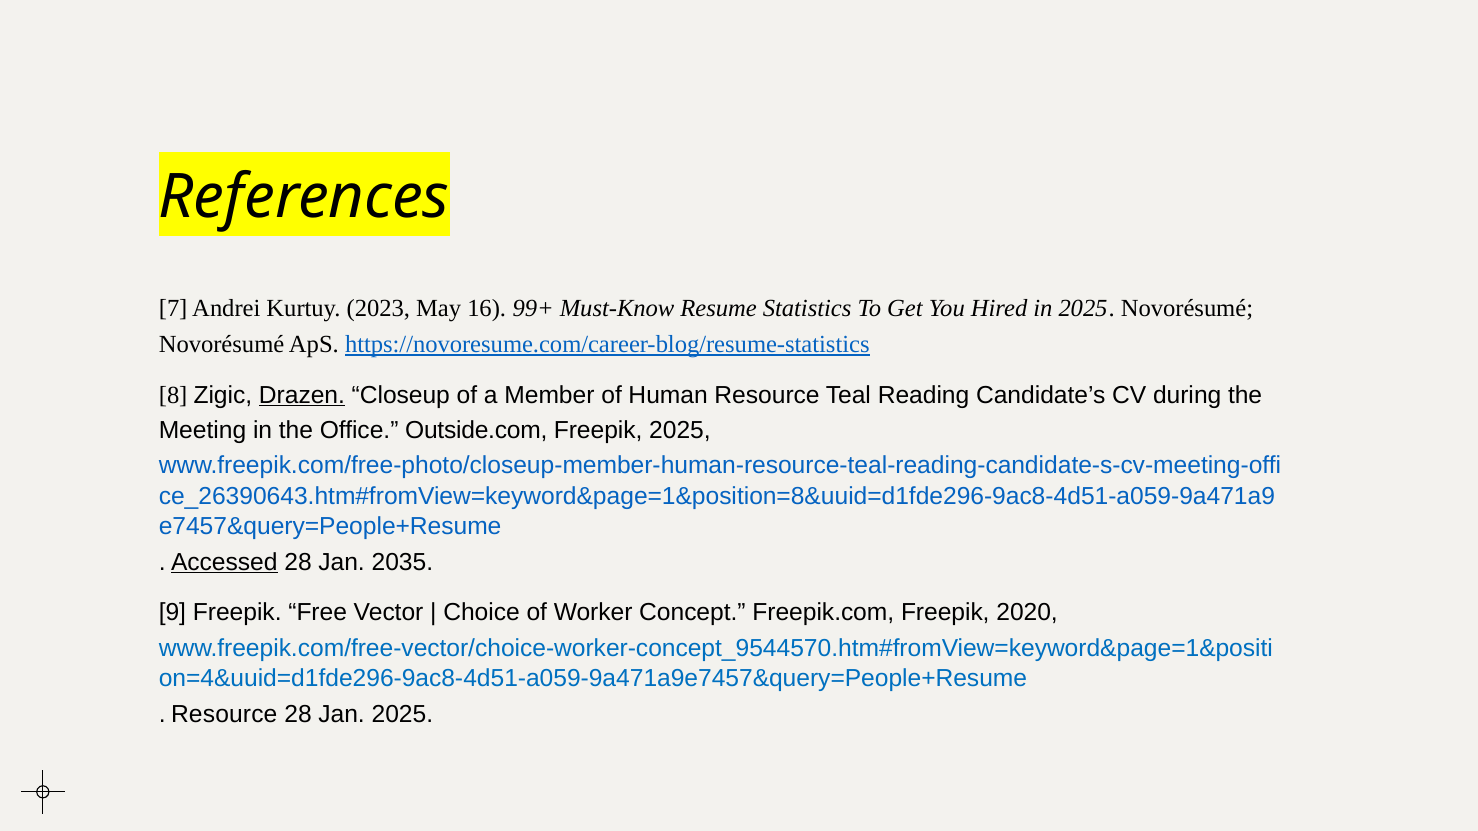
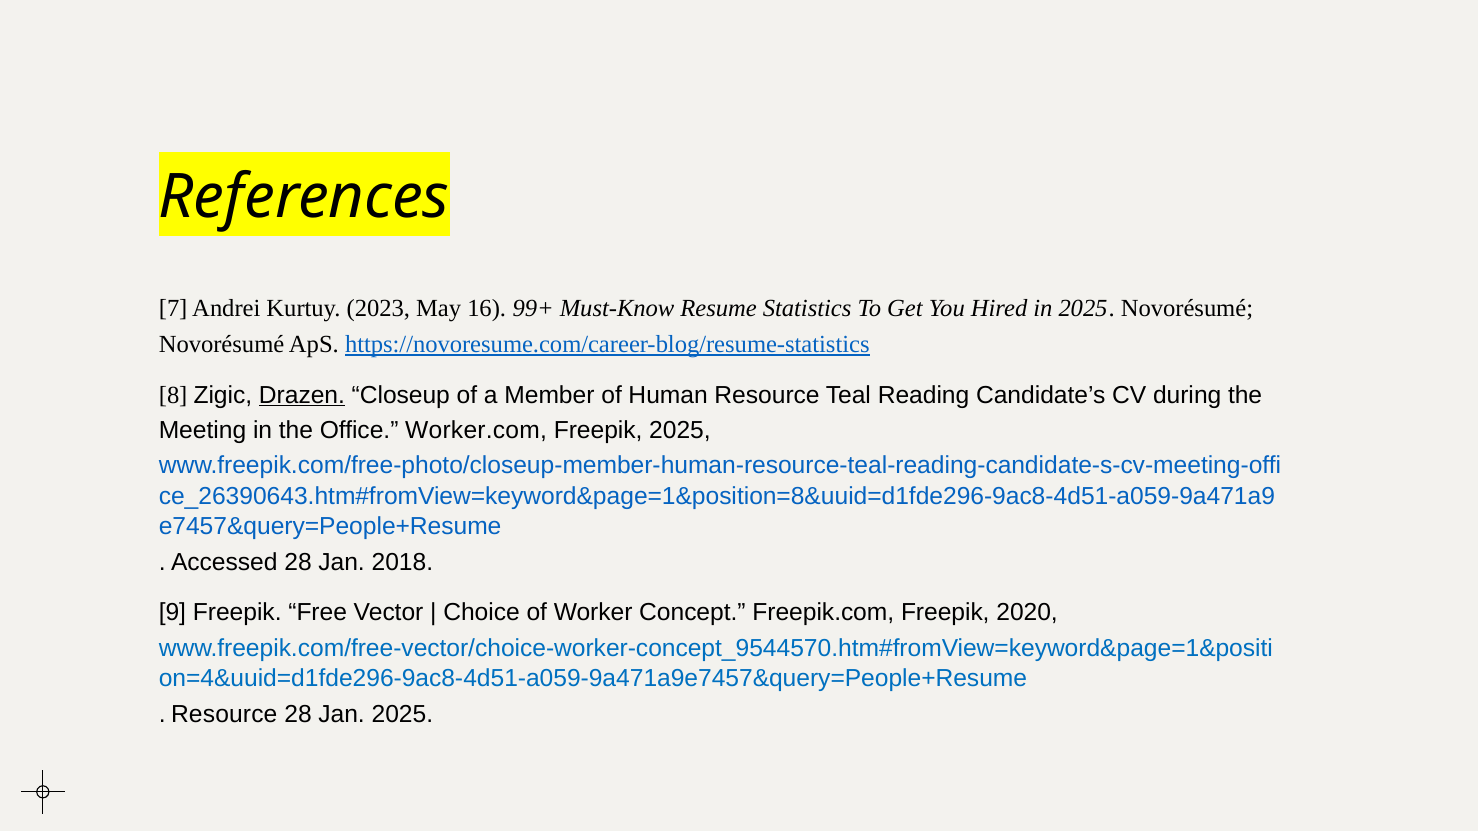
Outside.com: Outside.com -> Worker.com
Accessed underline: present -> none
2035: 2035 -> 2018
